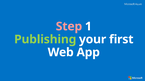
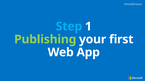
Step colour: pink -> light blue
